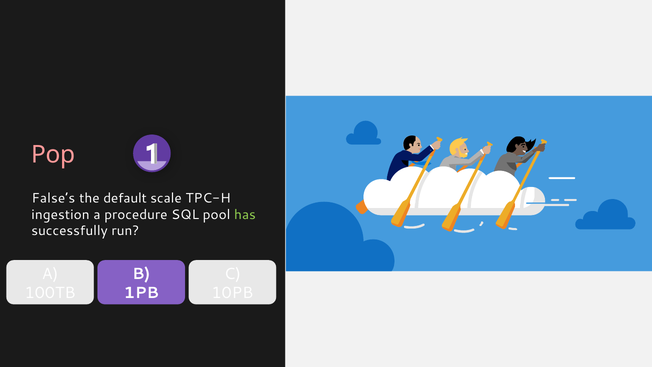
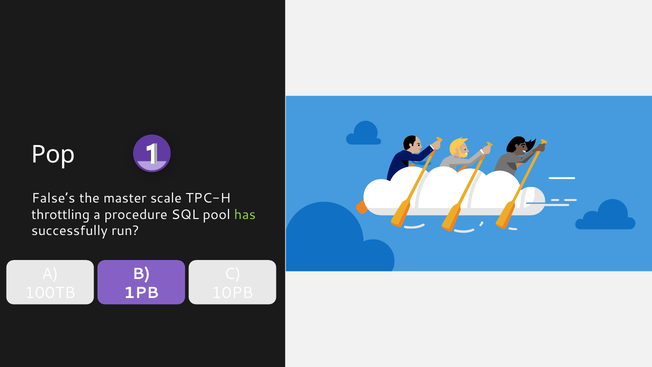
Pop colour: pink -> white
default: default -> master
ingestion: ingestion -> throttling
